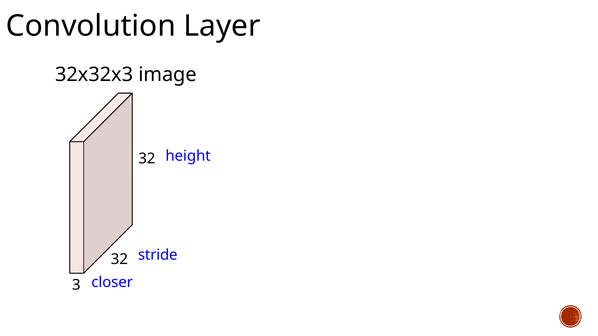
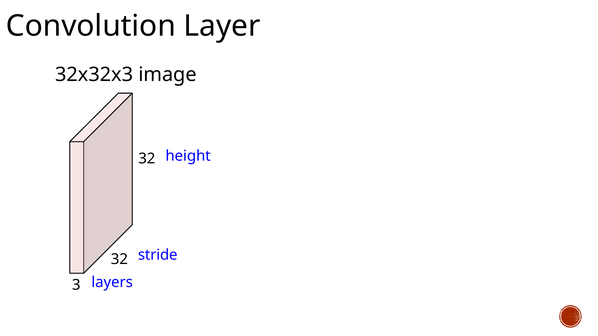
closer: closer -> layers
